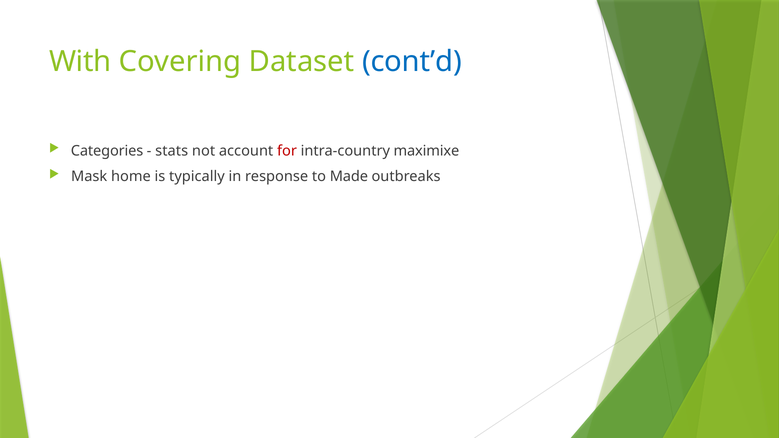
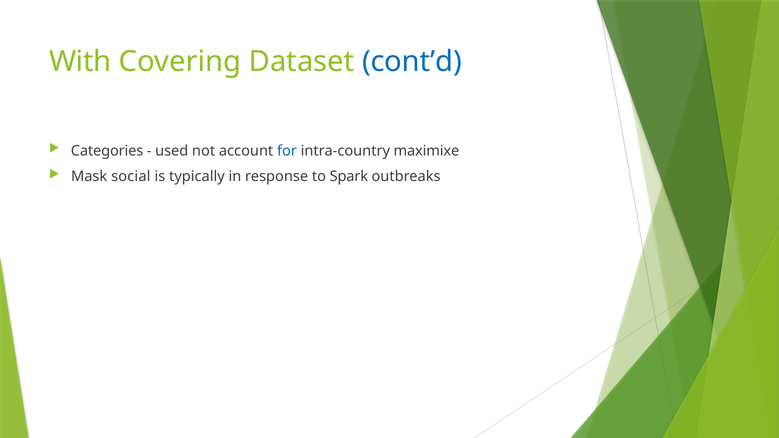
stats: stats -> used
for colour: red -> blue
home: home -> social
Made: Made -> Spark
